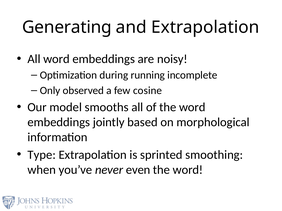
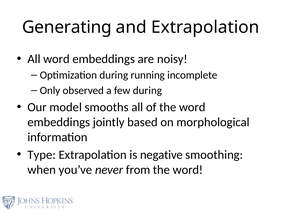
few cosine: cosine -> during
sprinted: sprinted -> negative
even: even -> from
